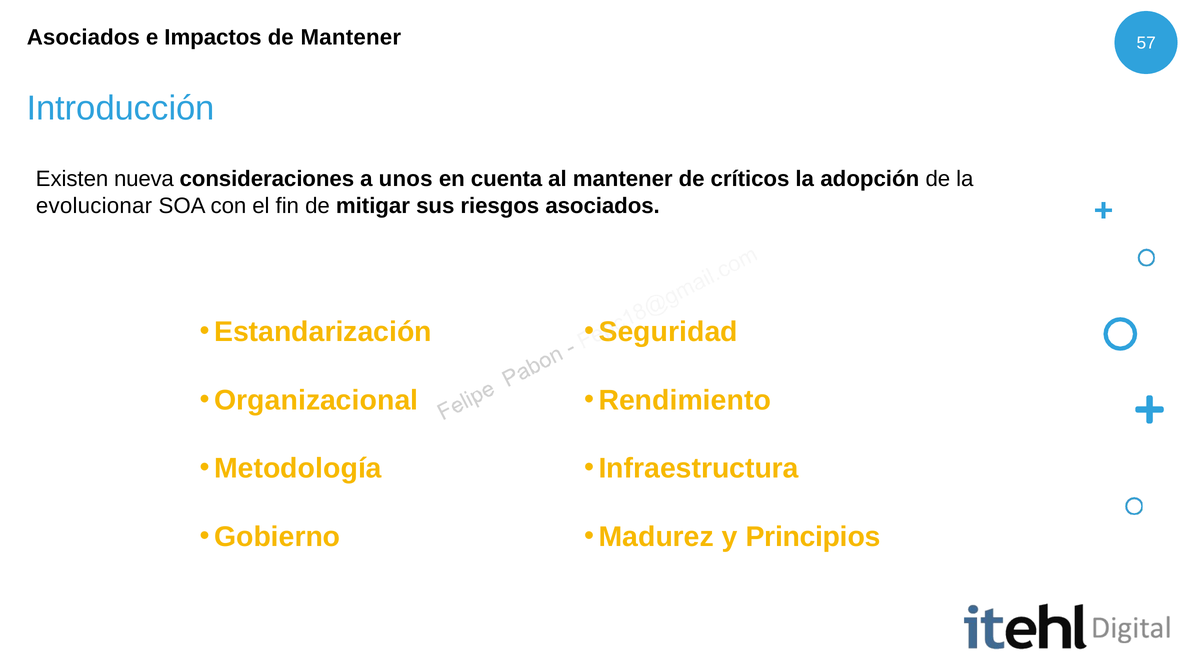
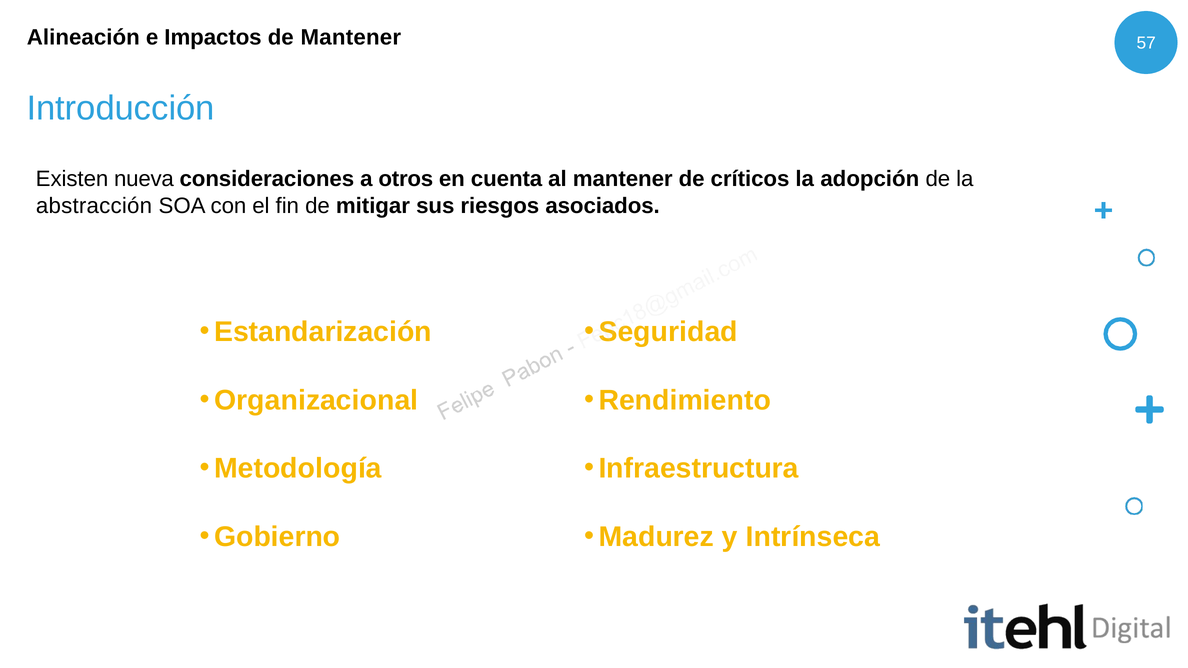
Asociados at (83, 37): Asociados -> Alineación
unos: unos -> otros
evolucionar: evolucionar -> abstracción
Principios: Principios -> Intrínseca
